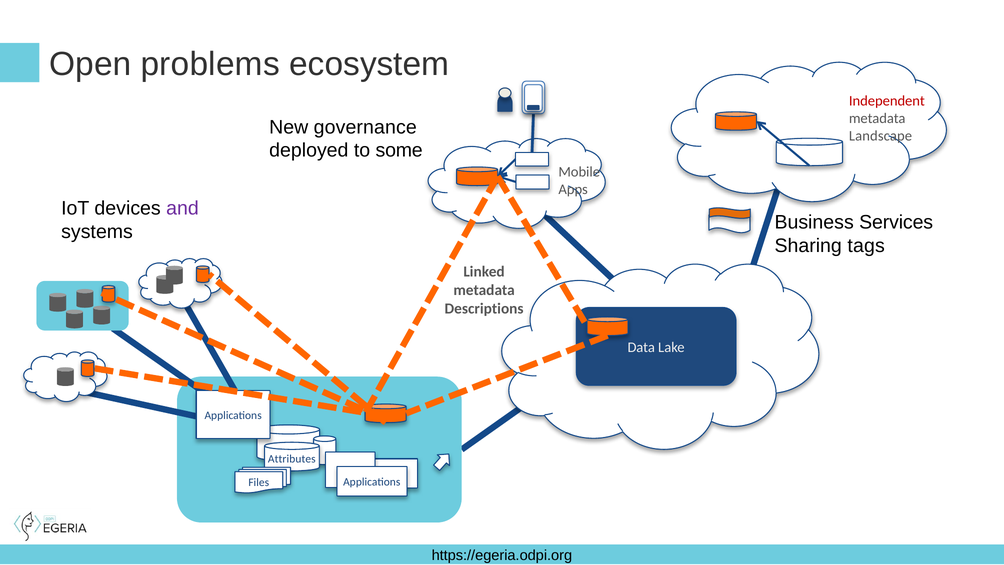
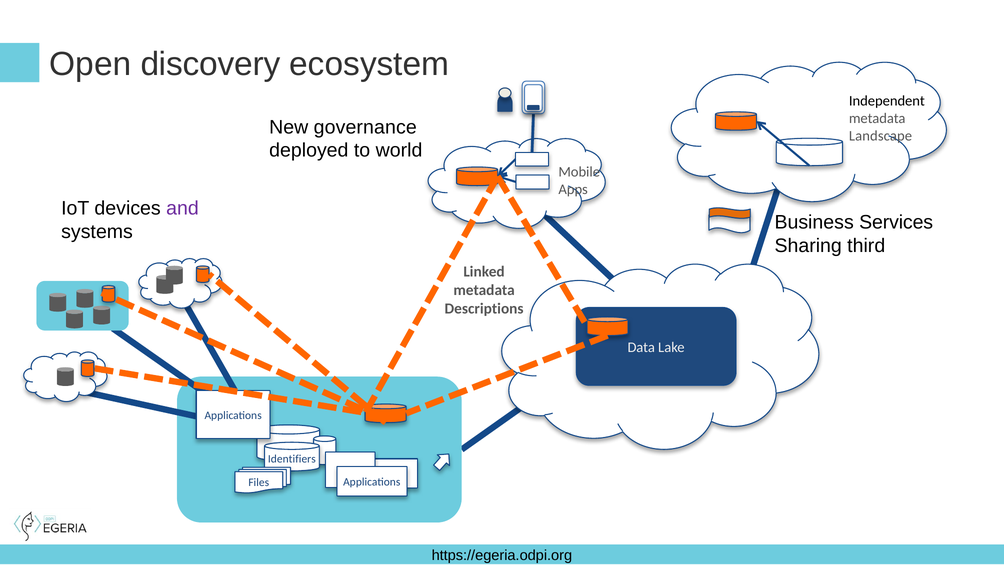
problems: problems -> discovery
Independent colour: red -> black
some: some -> world
tags: tags -> third
Attributes: Attributes -> Identifiers
